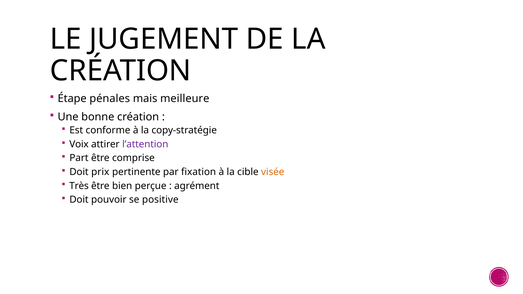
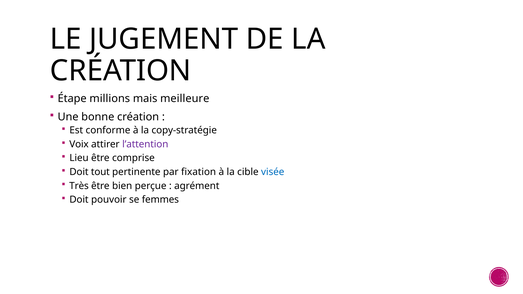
pénales: pénales -> millions
Part: Part -> Lieu
prix: prix -> tout
visée colour: orange -> blue
positive: positive -> femmes
